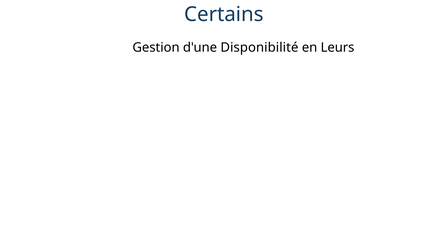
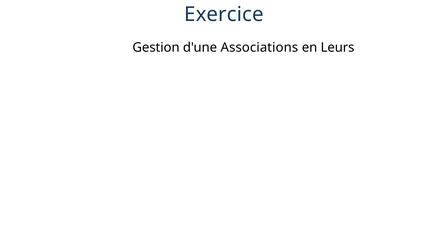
Certains: Certains -> Exercice
Disponibilité: Disponibilité -> Associations
